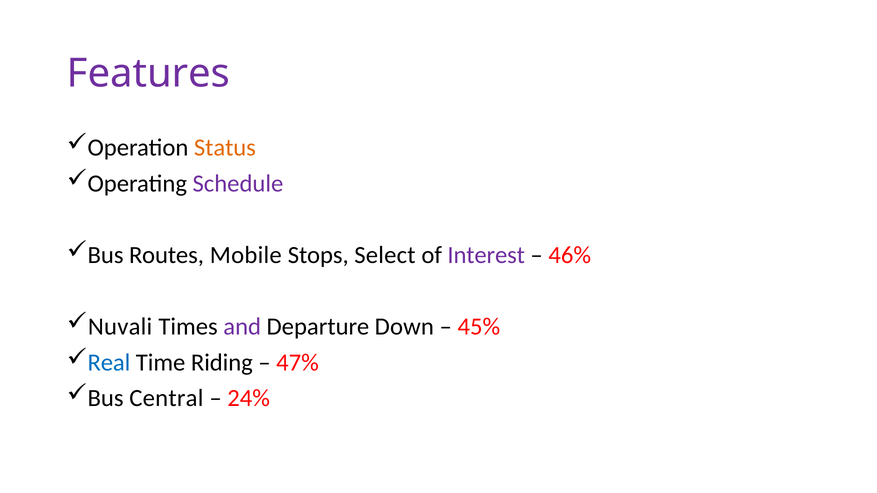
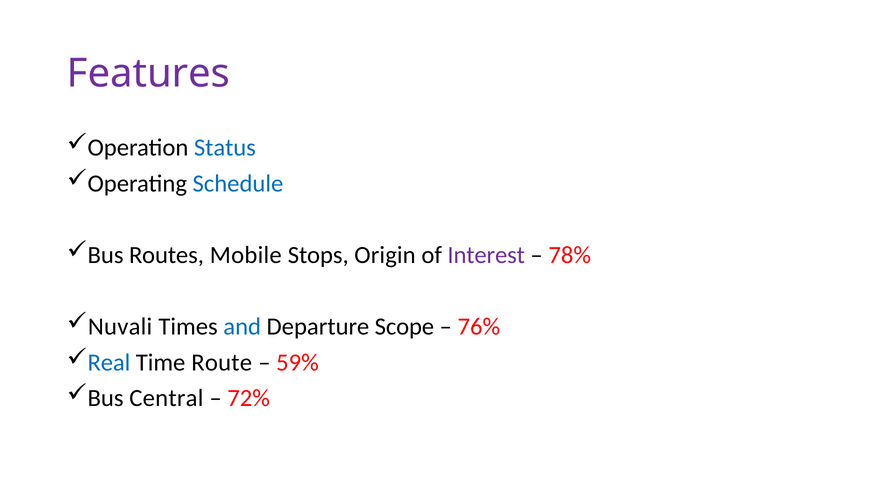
Status colour: orange -> blue
Schedule colour: purple -> blue
Select: Select -> Origin
46%: 46% -> 78%
and colour: purple -> blue
Down: Down -> Scope
45%: 45% -> 76%
Riding: Riding -> Route
47%: 47% -> 59%
24%: 24% -> 72%
